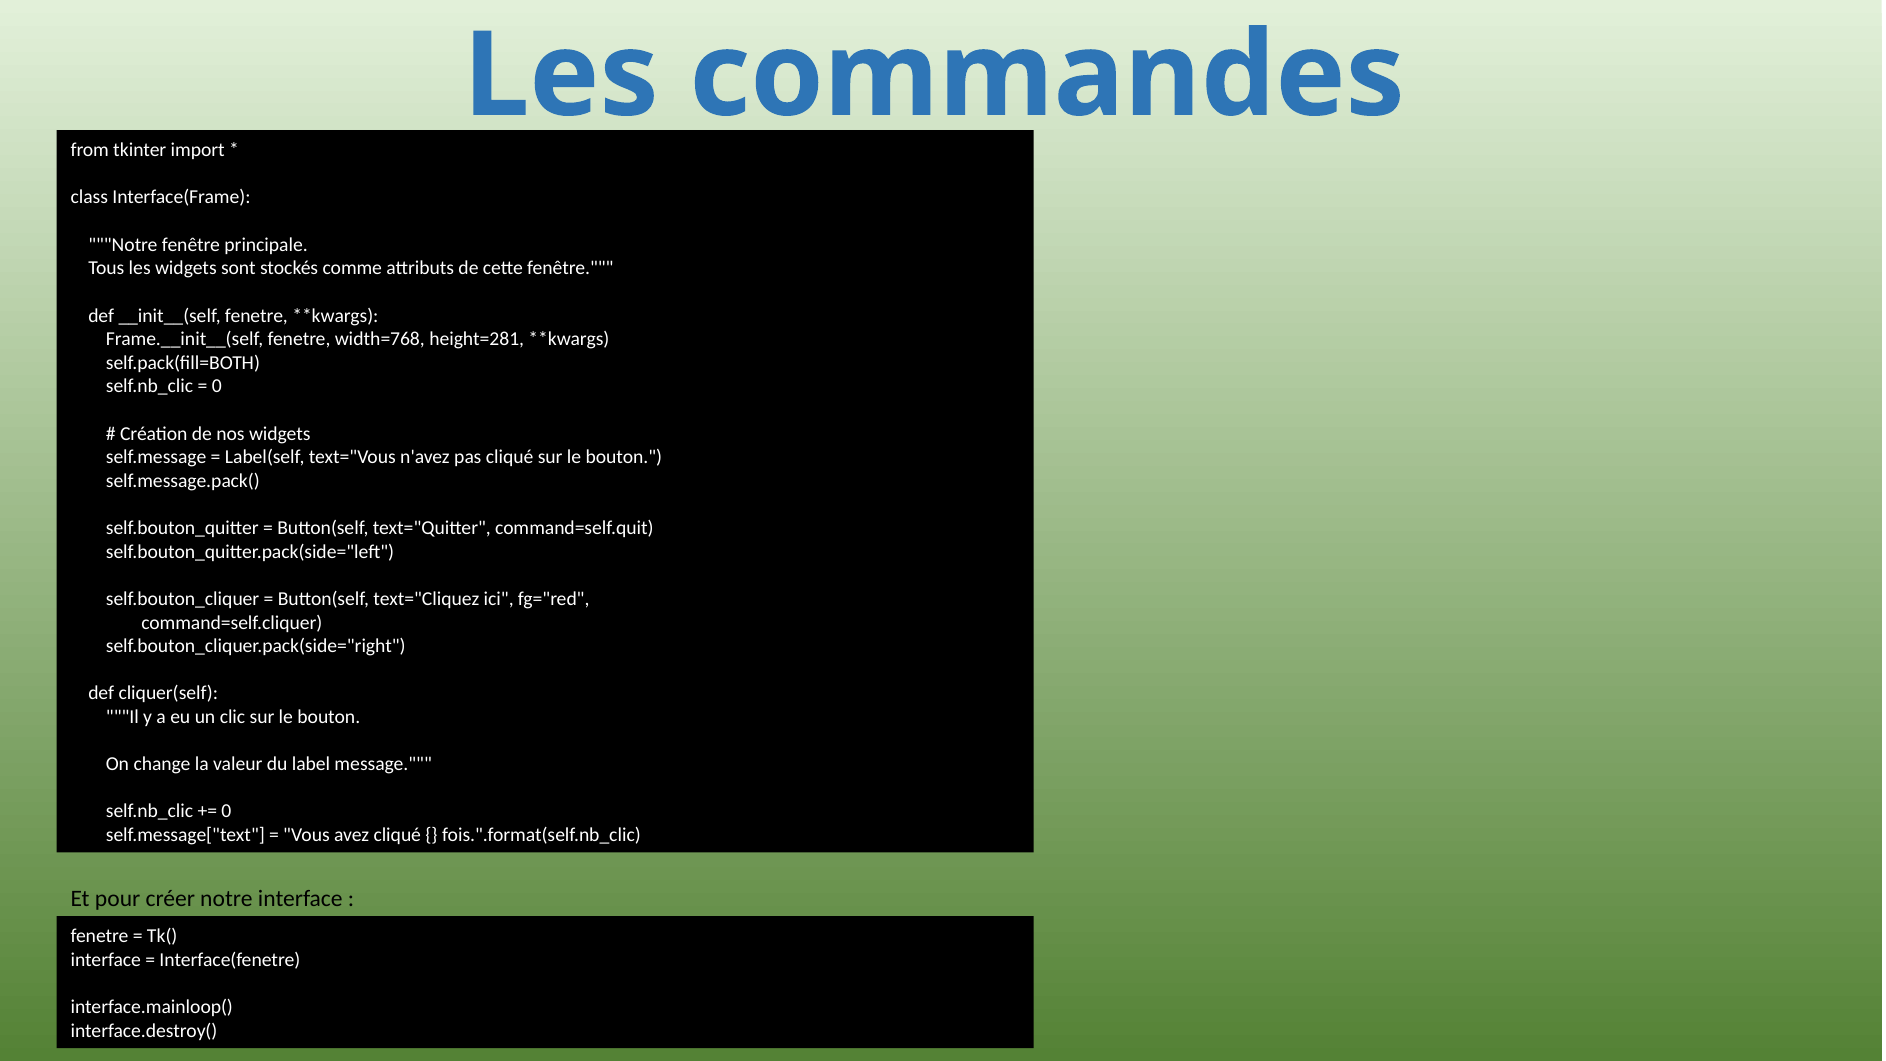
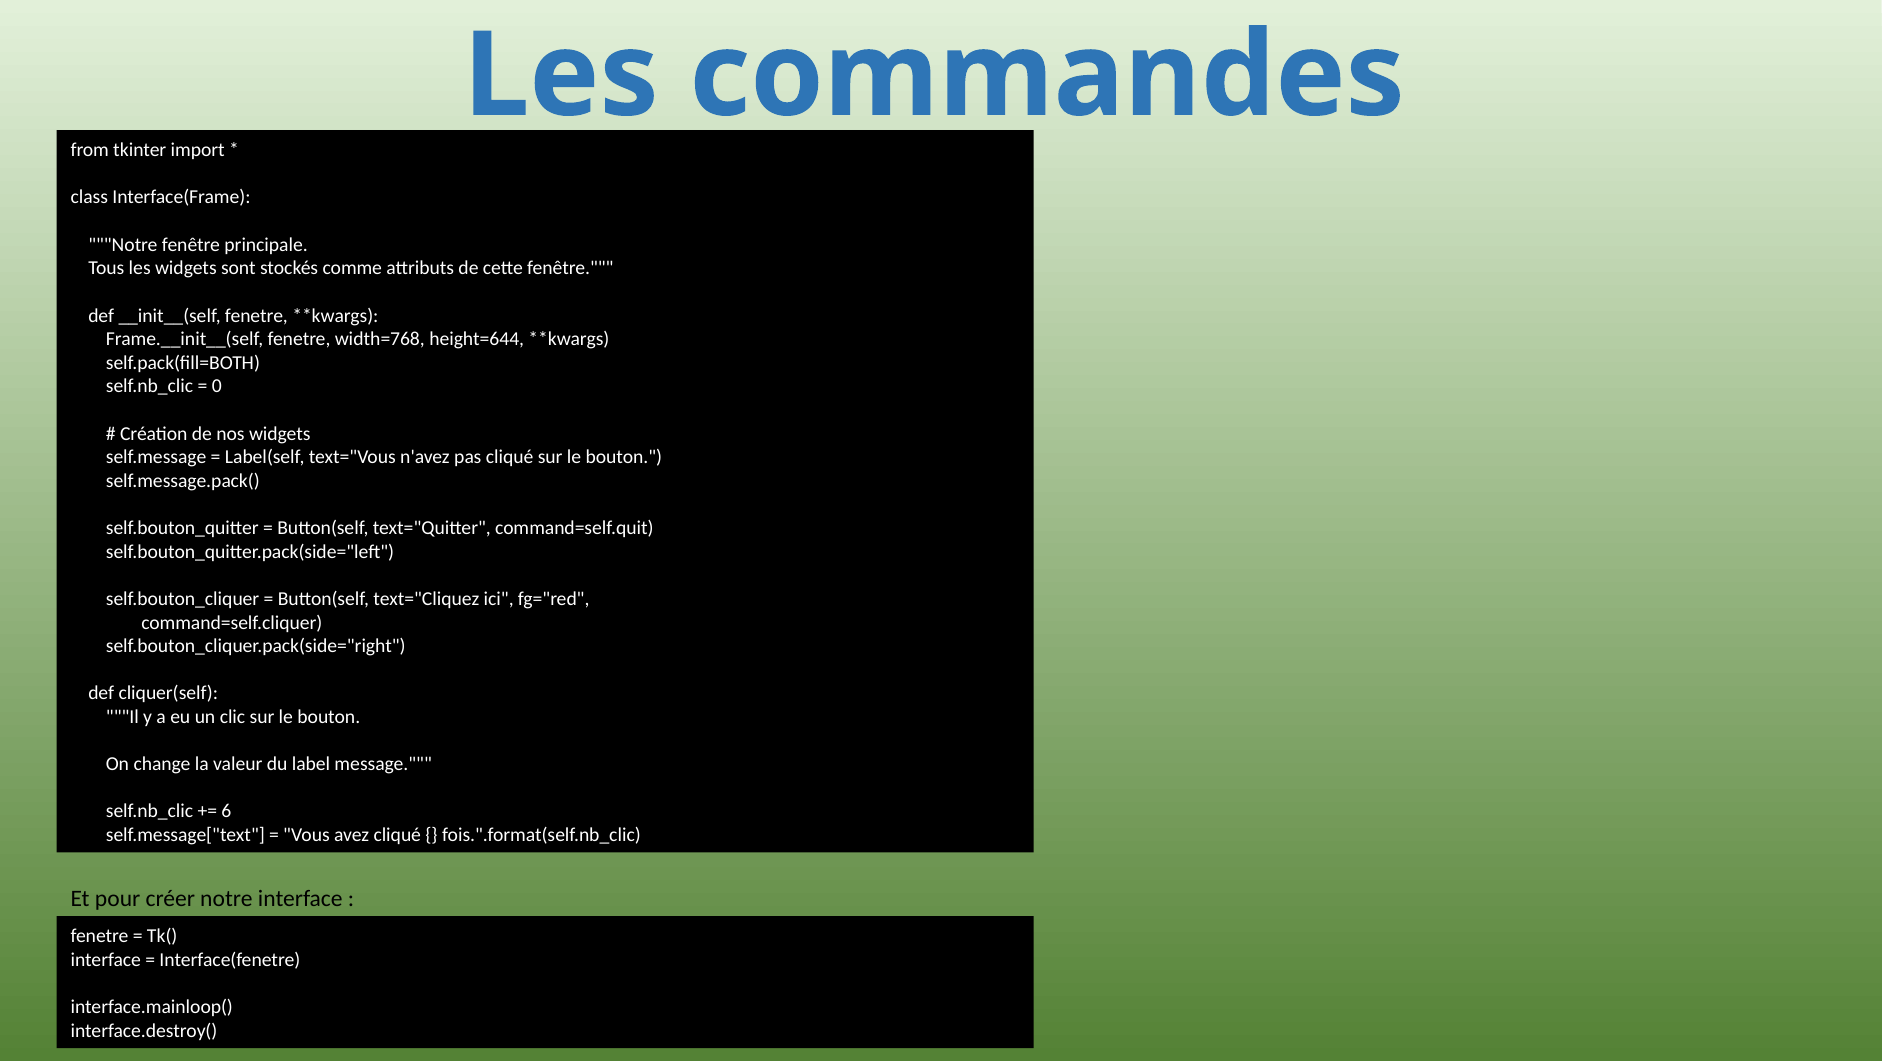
height=281: height=281 -> height=644
0 at (226, 811): 0 -> 6
